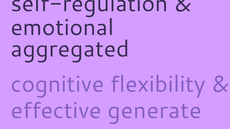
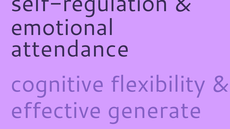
aggregated: aggregated -> attendance
